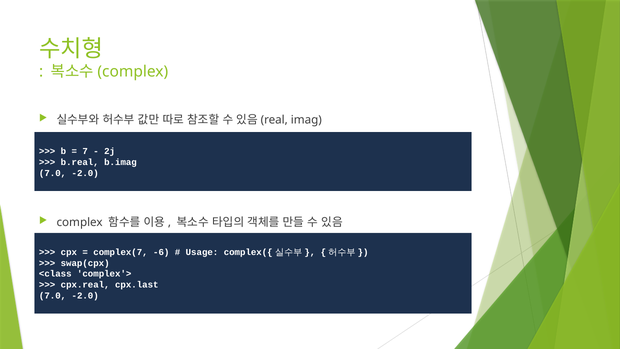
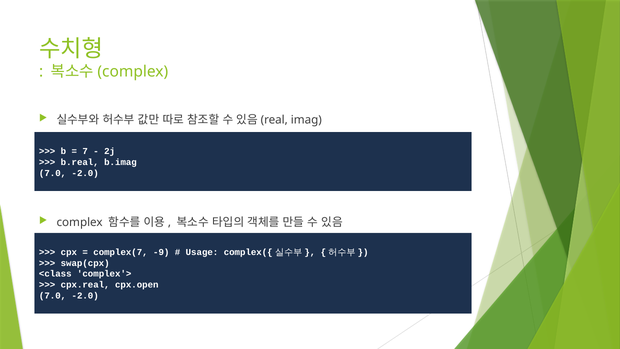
-6: -6 -> -9
cpx.last: cpx.last -> cpx.open
